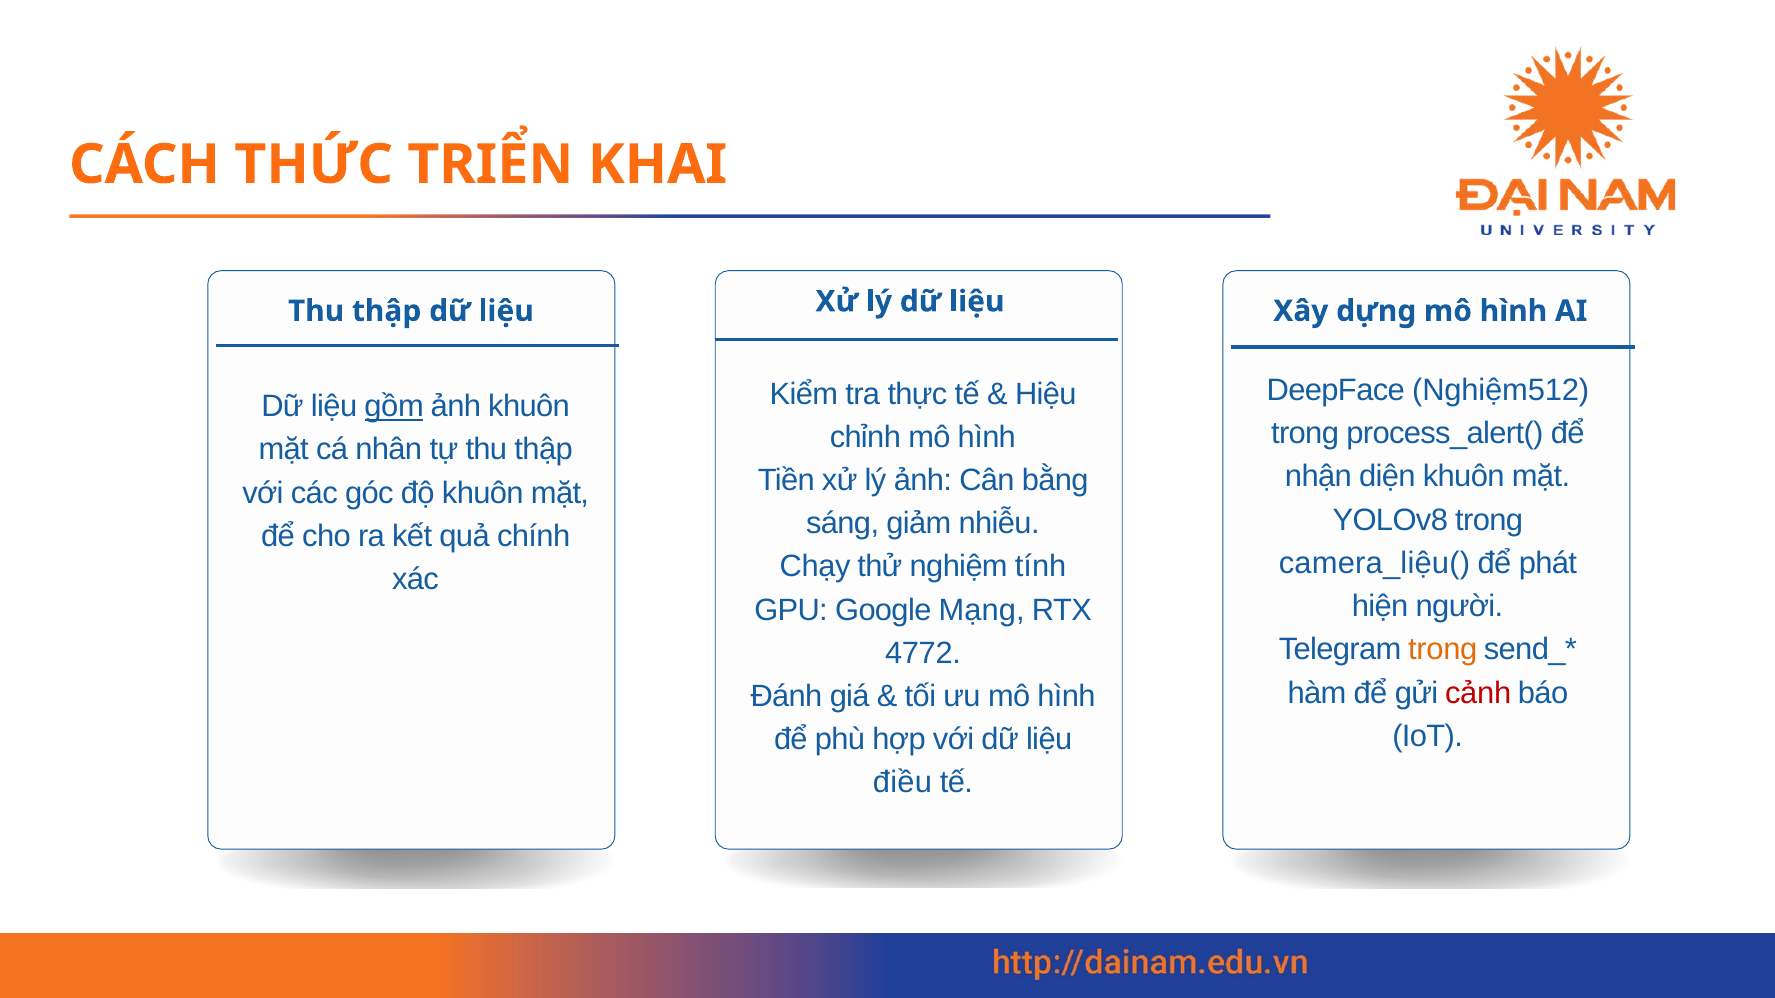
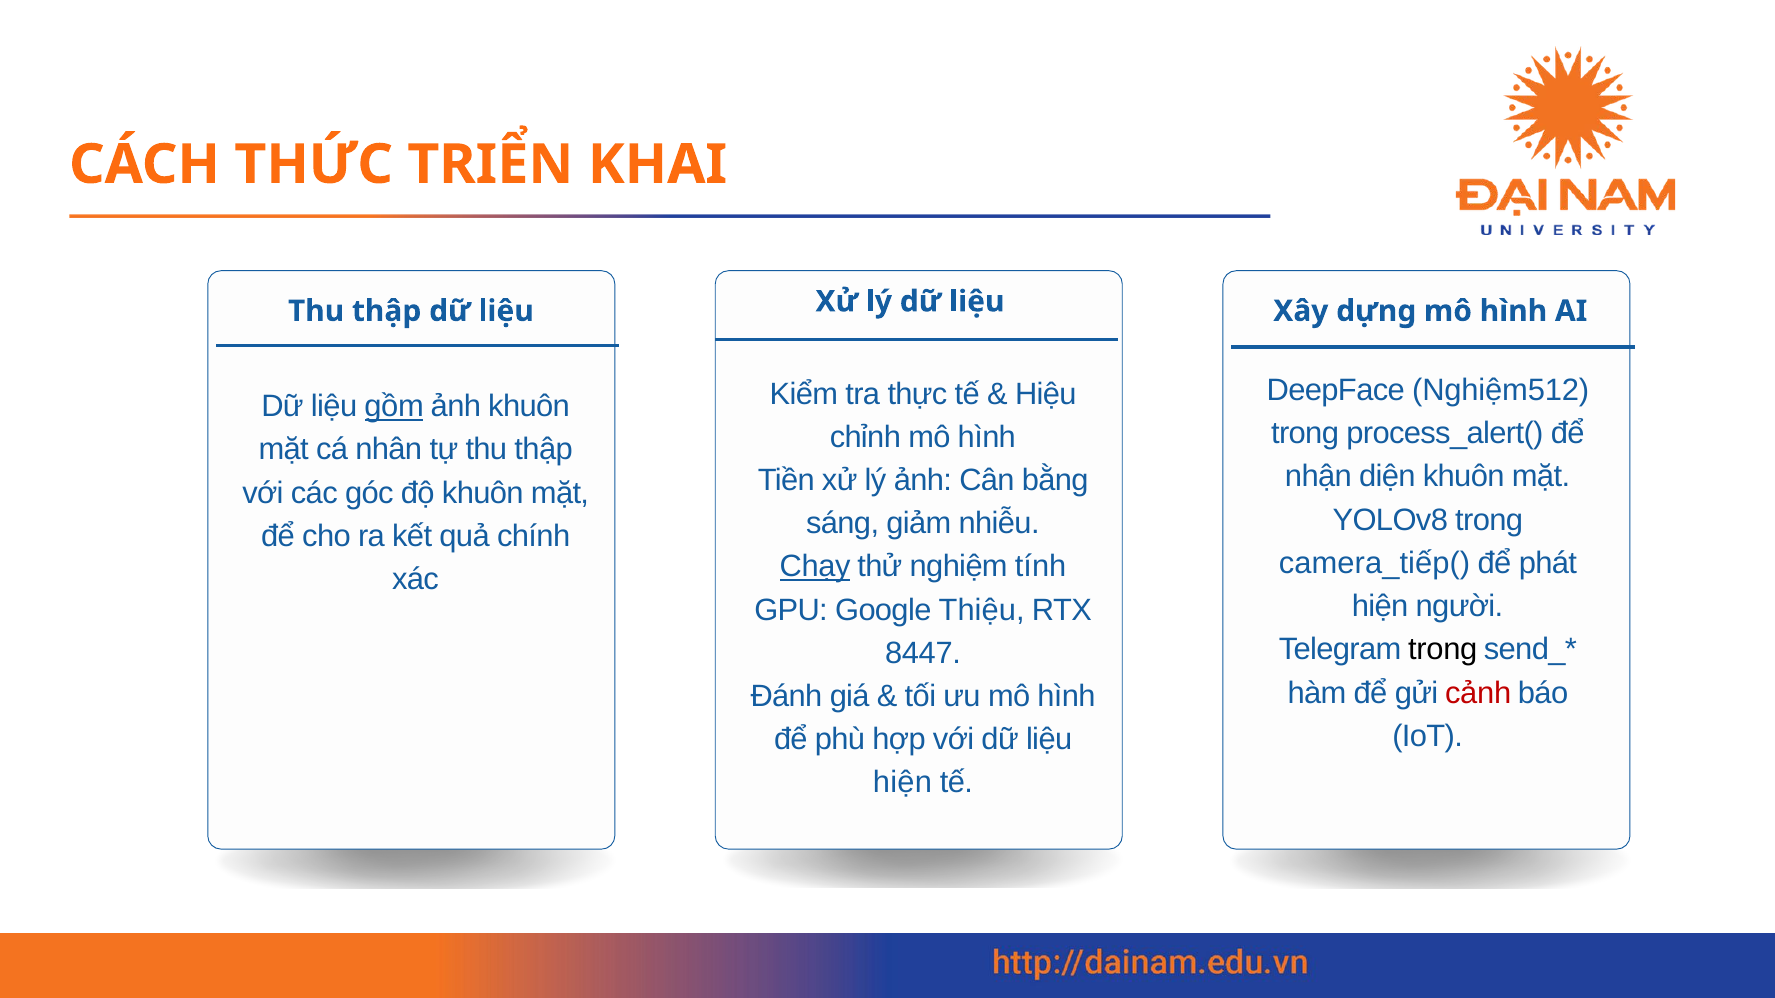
camera_liệu(: camera_liệu( -> camera_tiếp(
Chạy underline: none -> present
Mạng: Mạng -> Thiệu
trong at (1443, 650) colour: orange -> black
4772: 4772 -> 8447
điều at (902, 783): điều -> hiện
